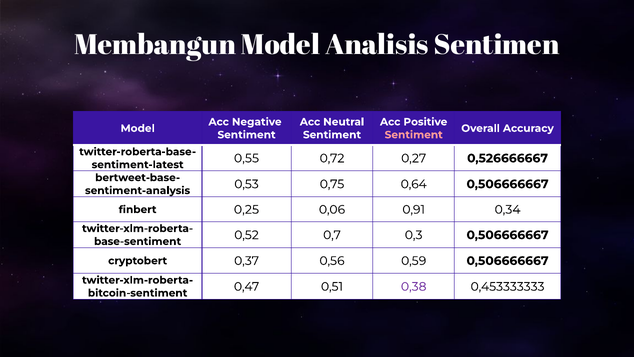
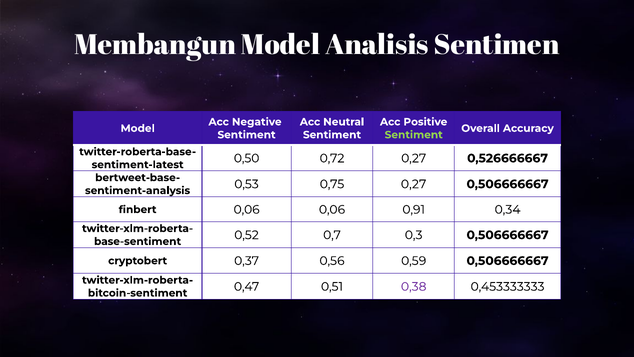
Sentiment at (414, 135) colour: pink -> light green
0,55: 0,55 -> 0,50
0,75 0,64: 0,64 -> 0,27
finbert 0,25: 0,25 -> 0,06
